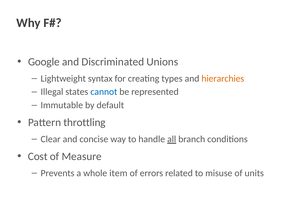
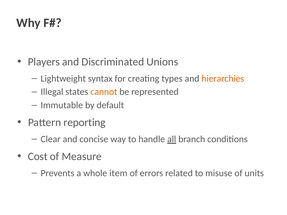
Google: Google -> Players
cannot colour: blue -> orange
throttling: throttling -> reporting
